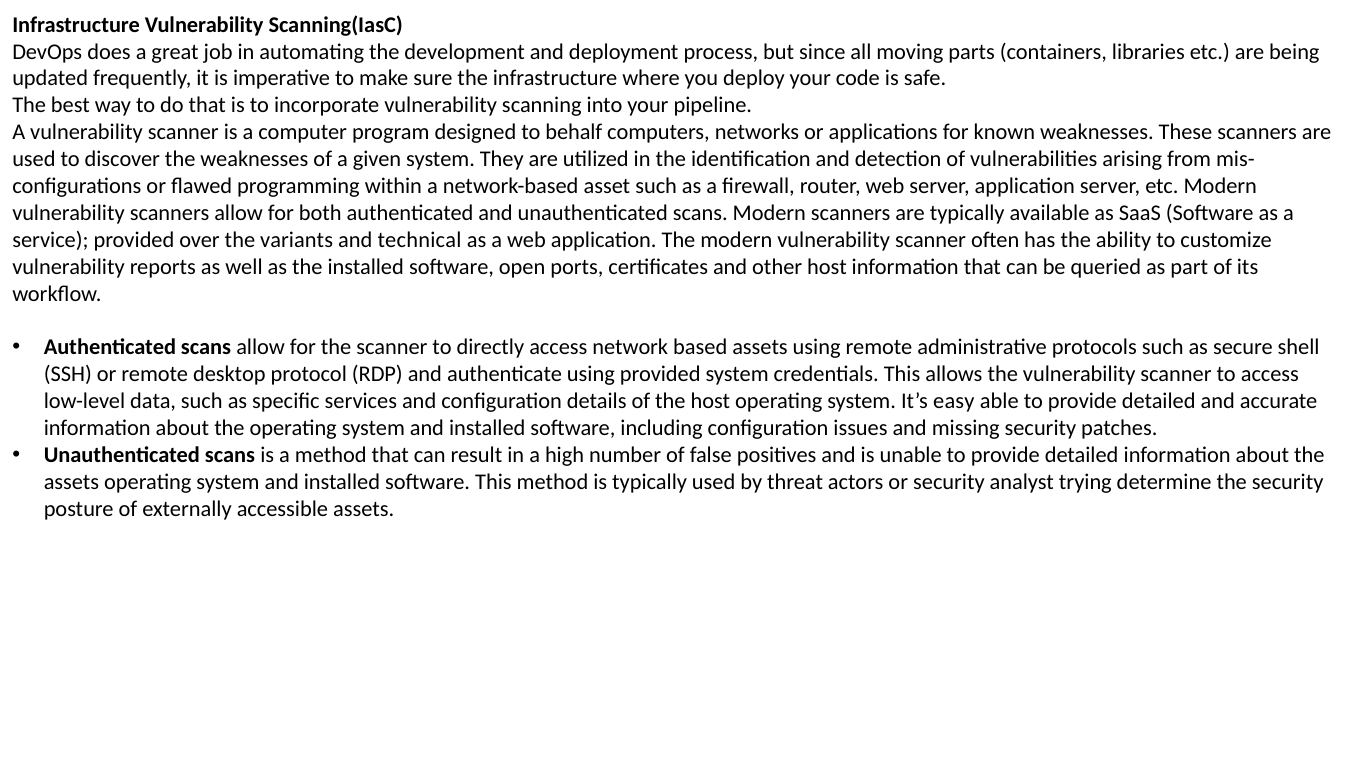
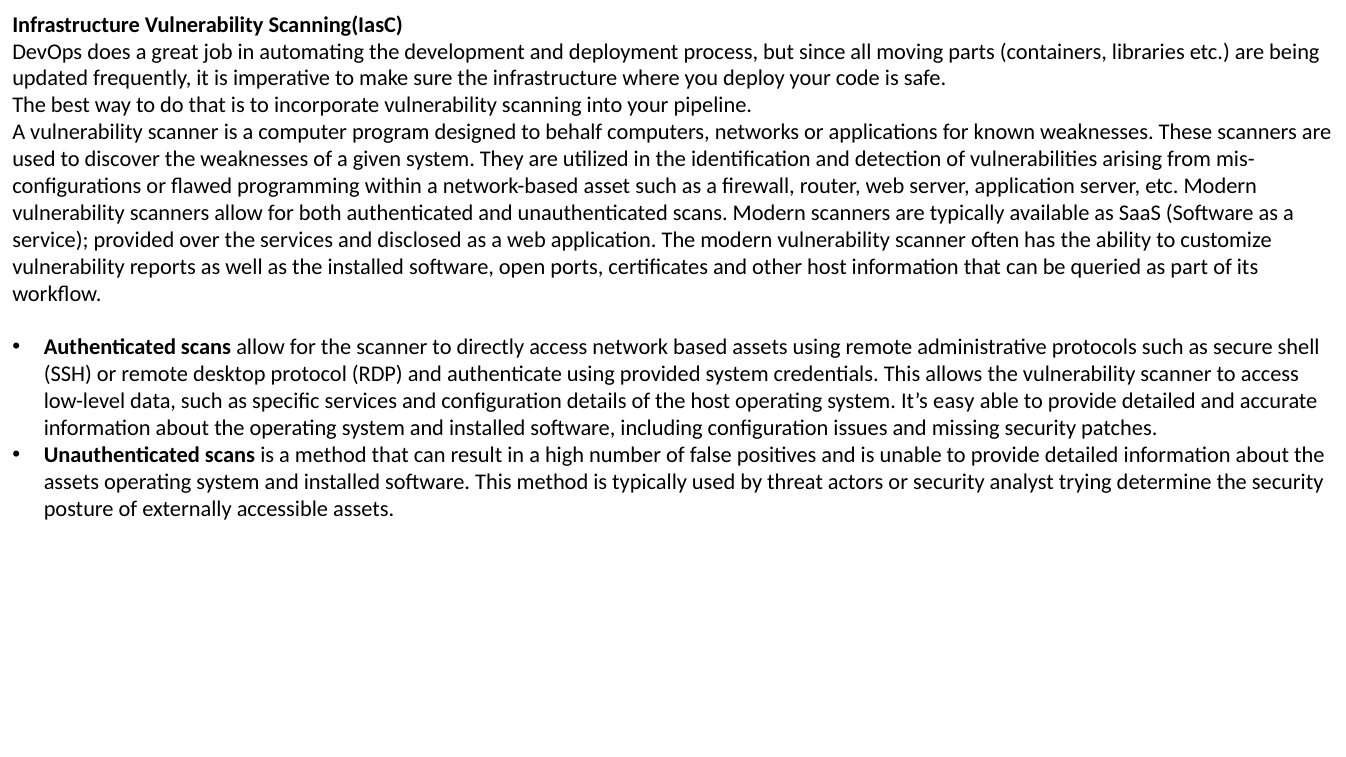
the variants: variants -> services
technical: technical -> disclosed
